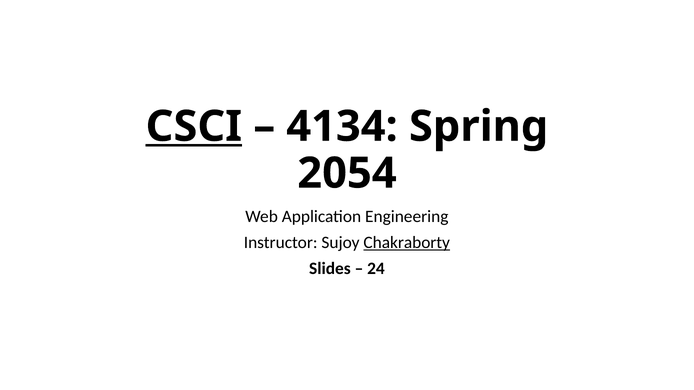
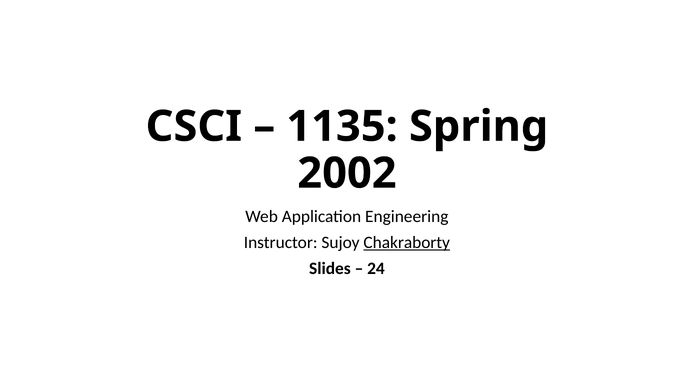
CSCI underline: present -> none
4134: 4134 -> 1135
2054: 2054 -> 2002
